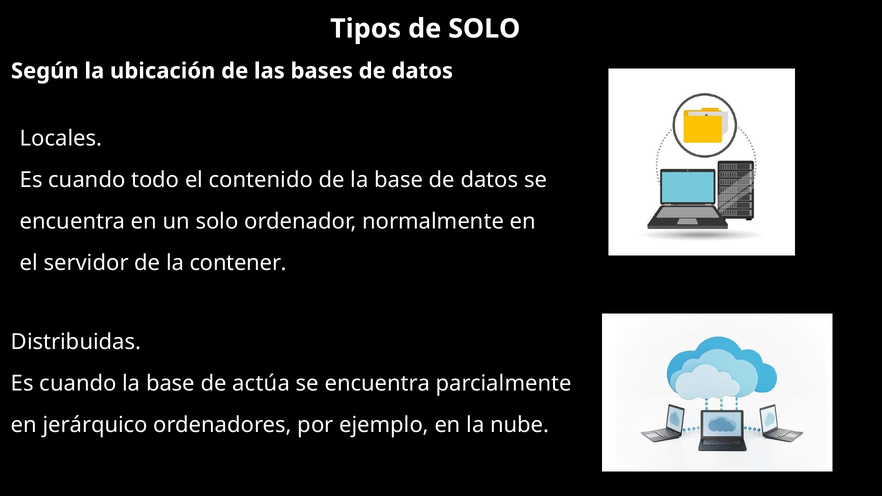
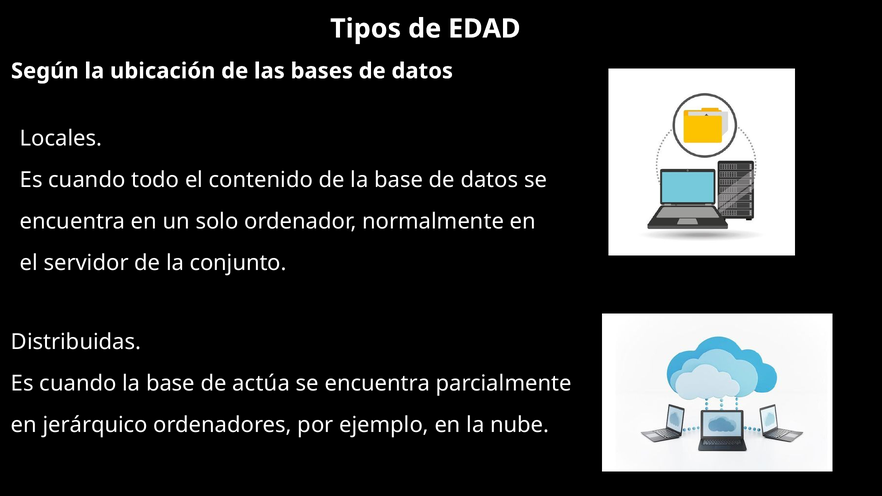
de SOLO: SOLO -> EDAD
contener: contener -> conjunto
